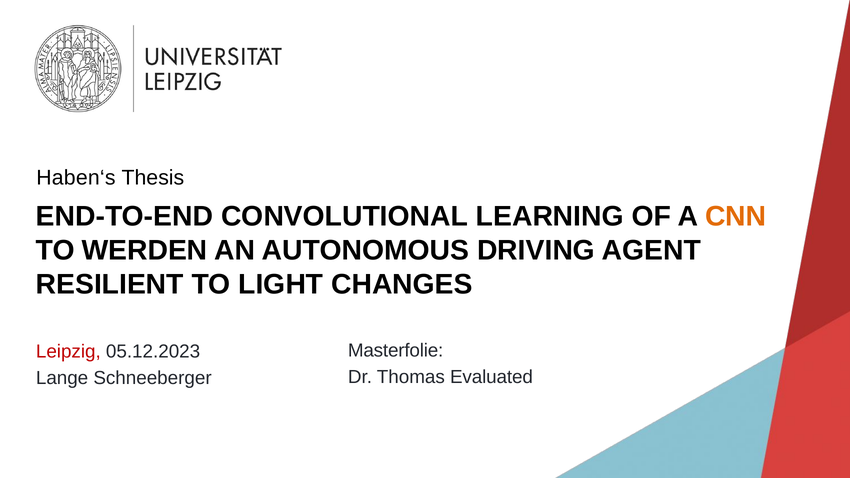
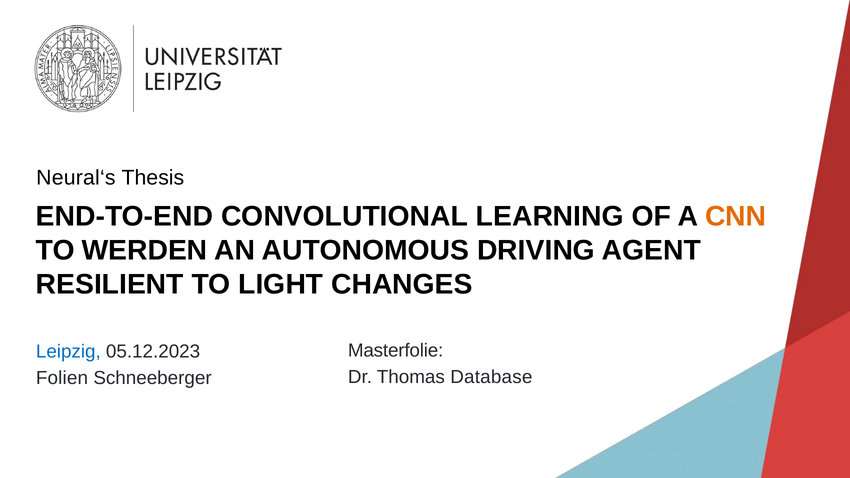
Haben‘s: Haben‘s -> Neural‘s
Leipzig colour: red -> blue
Evaluated: Evaluated -> Database
Lange: Lange -> Folien
